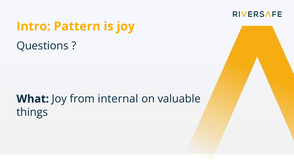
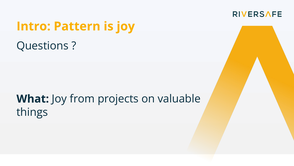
internal: internal -> projects
